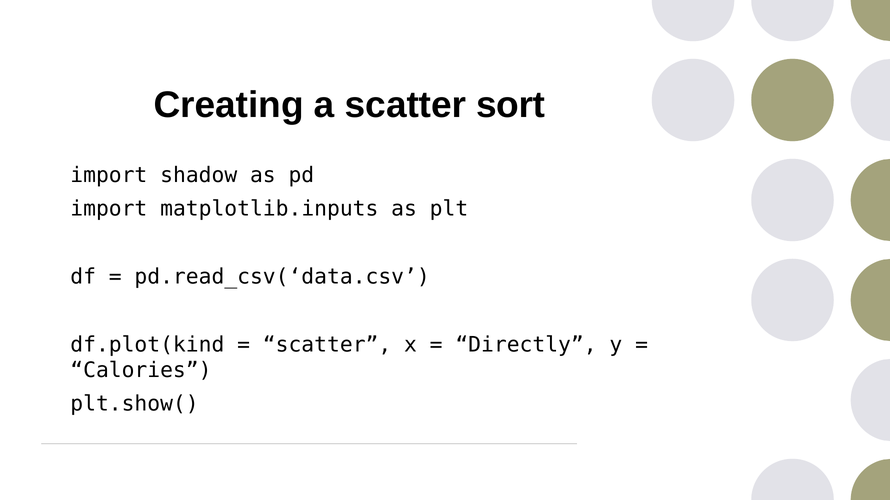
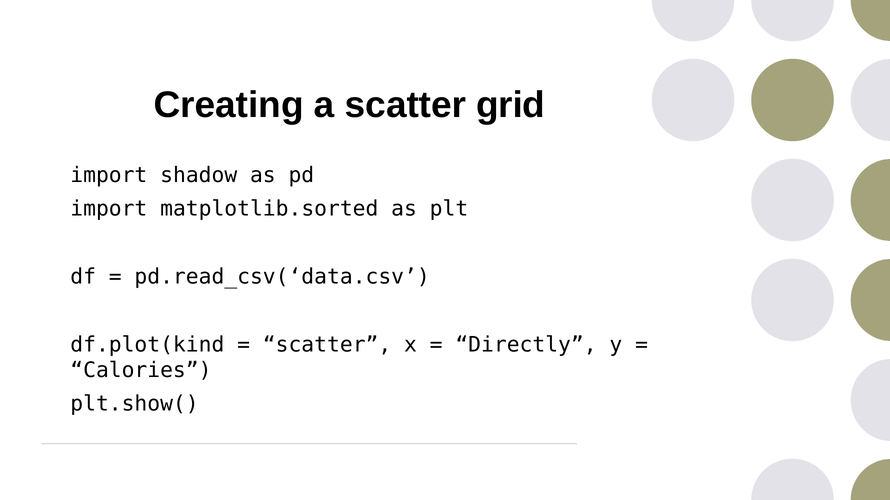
sort: sort -> grid
matplotlib.inputs: matplotlib.inputs -> matplotlib.sorted
